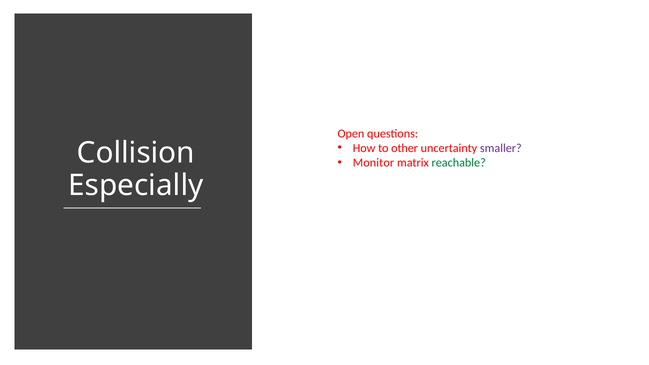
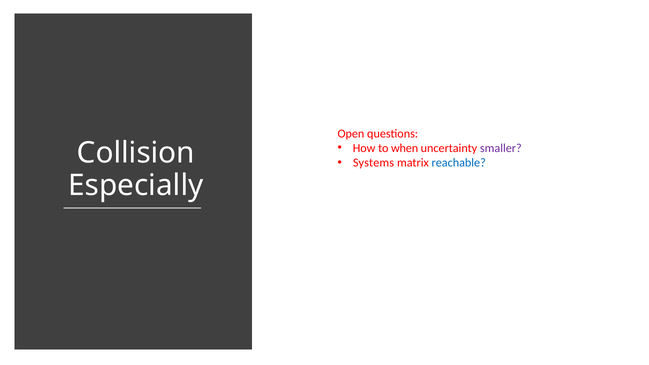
other: other -> when
Monitor: Monitor -> Systems
reachable colour: green -> blue
